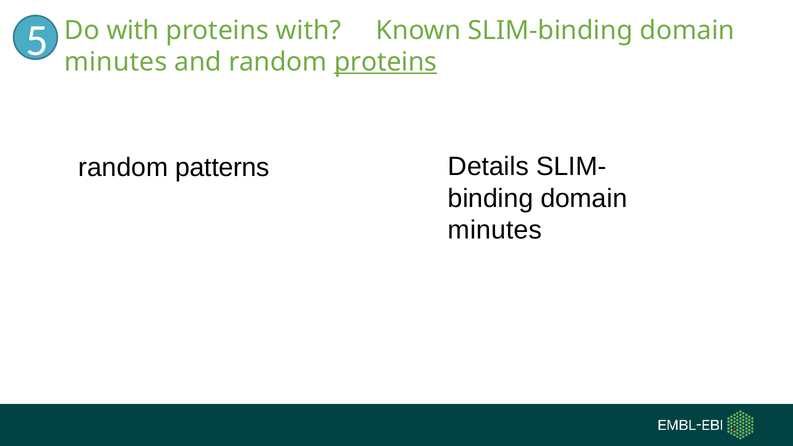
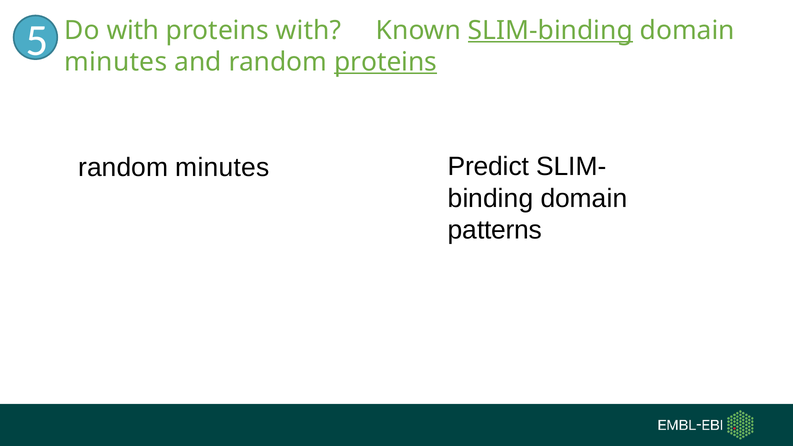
SLIM-binding underline: none -> present
Details: Details -> Predict
random patterns: patterns -> minutes
minutes at (495, 230): minutes -> patterns
